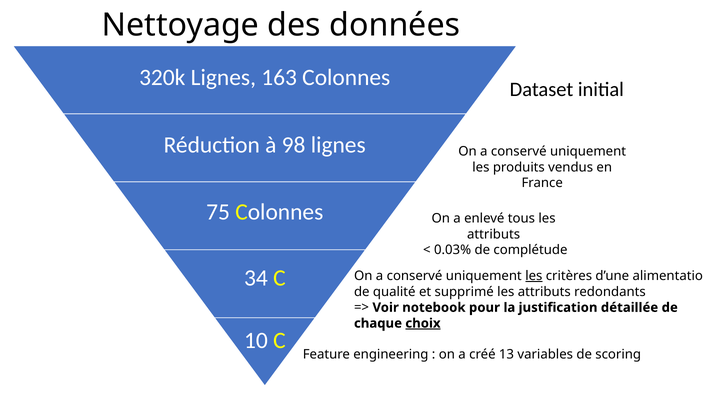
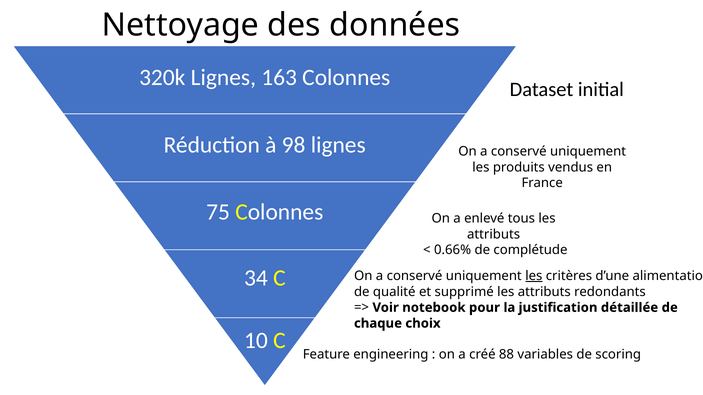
0.03%: 0.03% -> 0.66%
choix underline: present -> none
13: 13 -> 88
